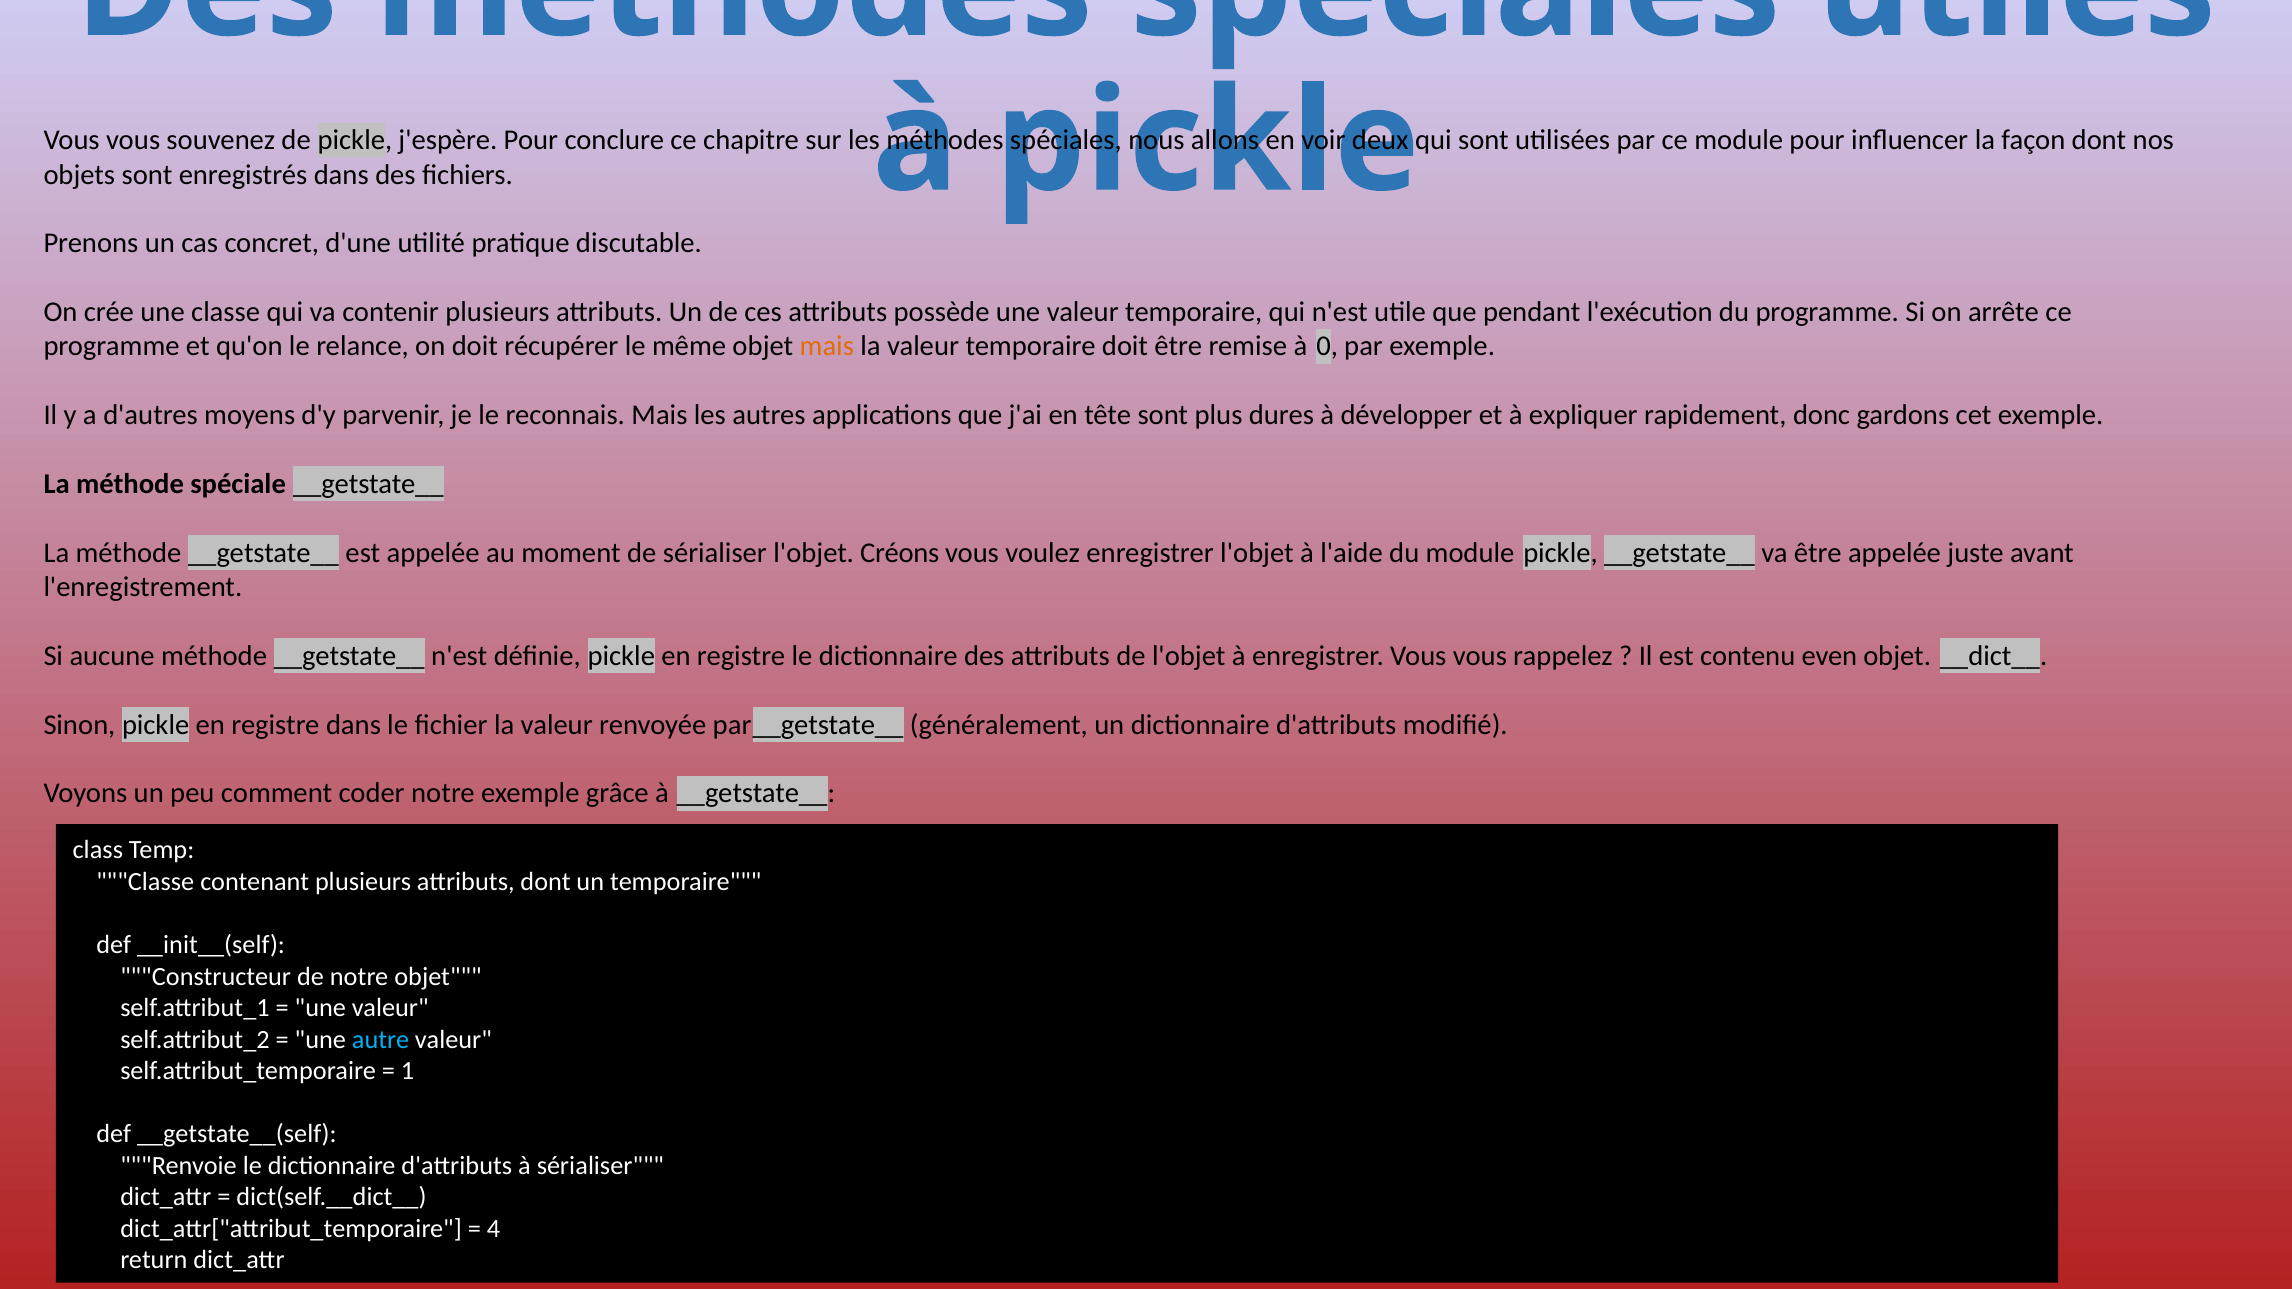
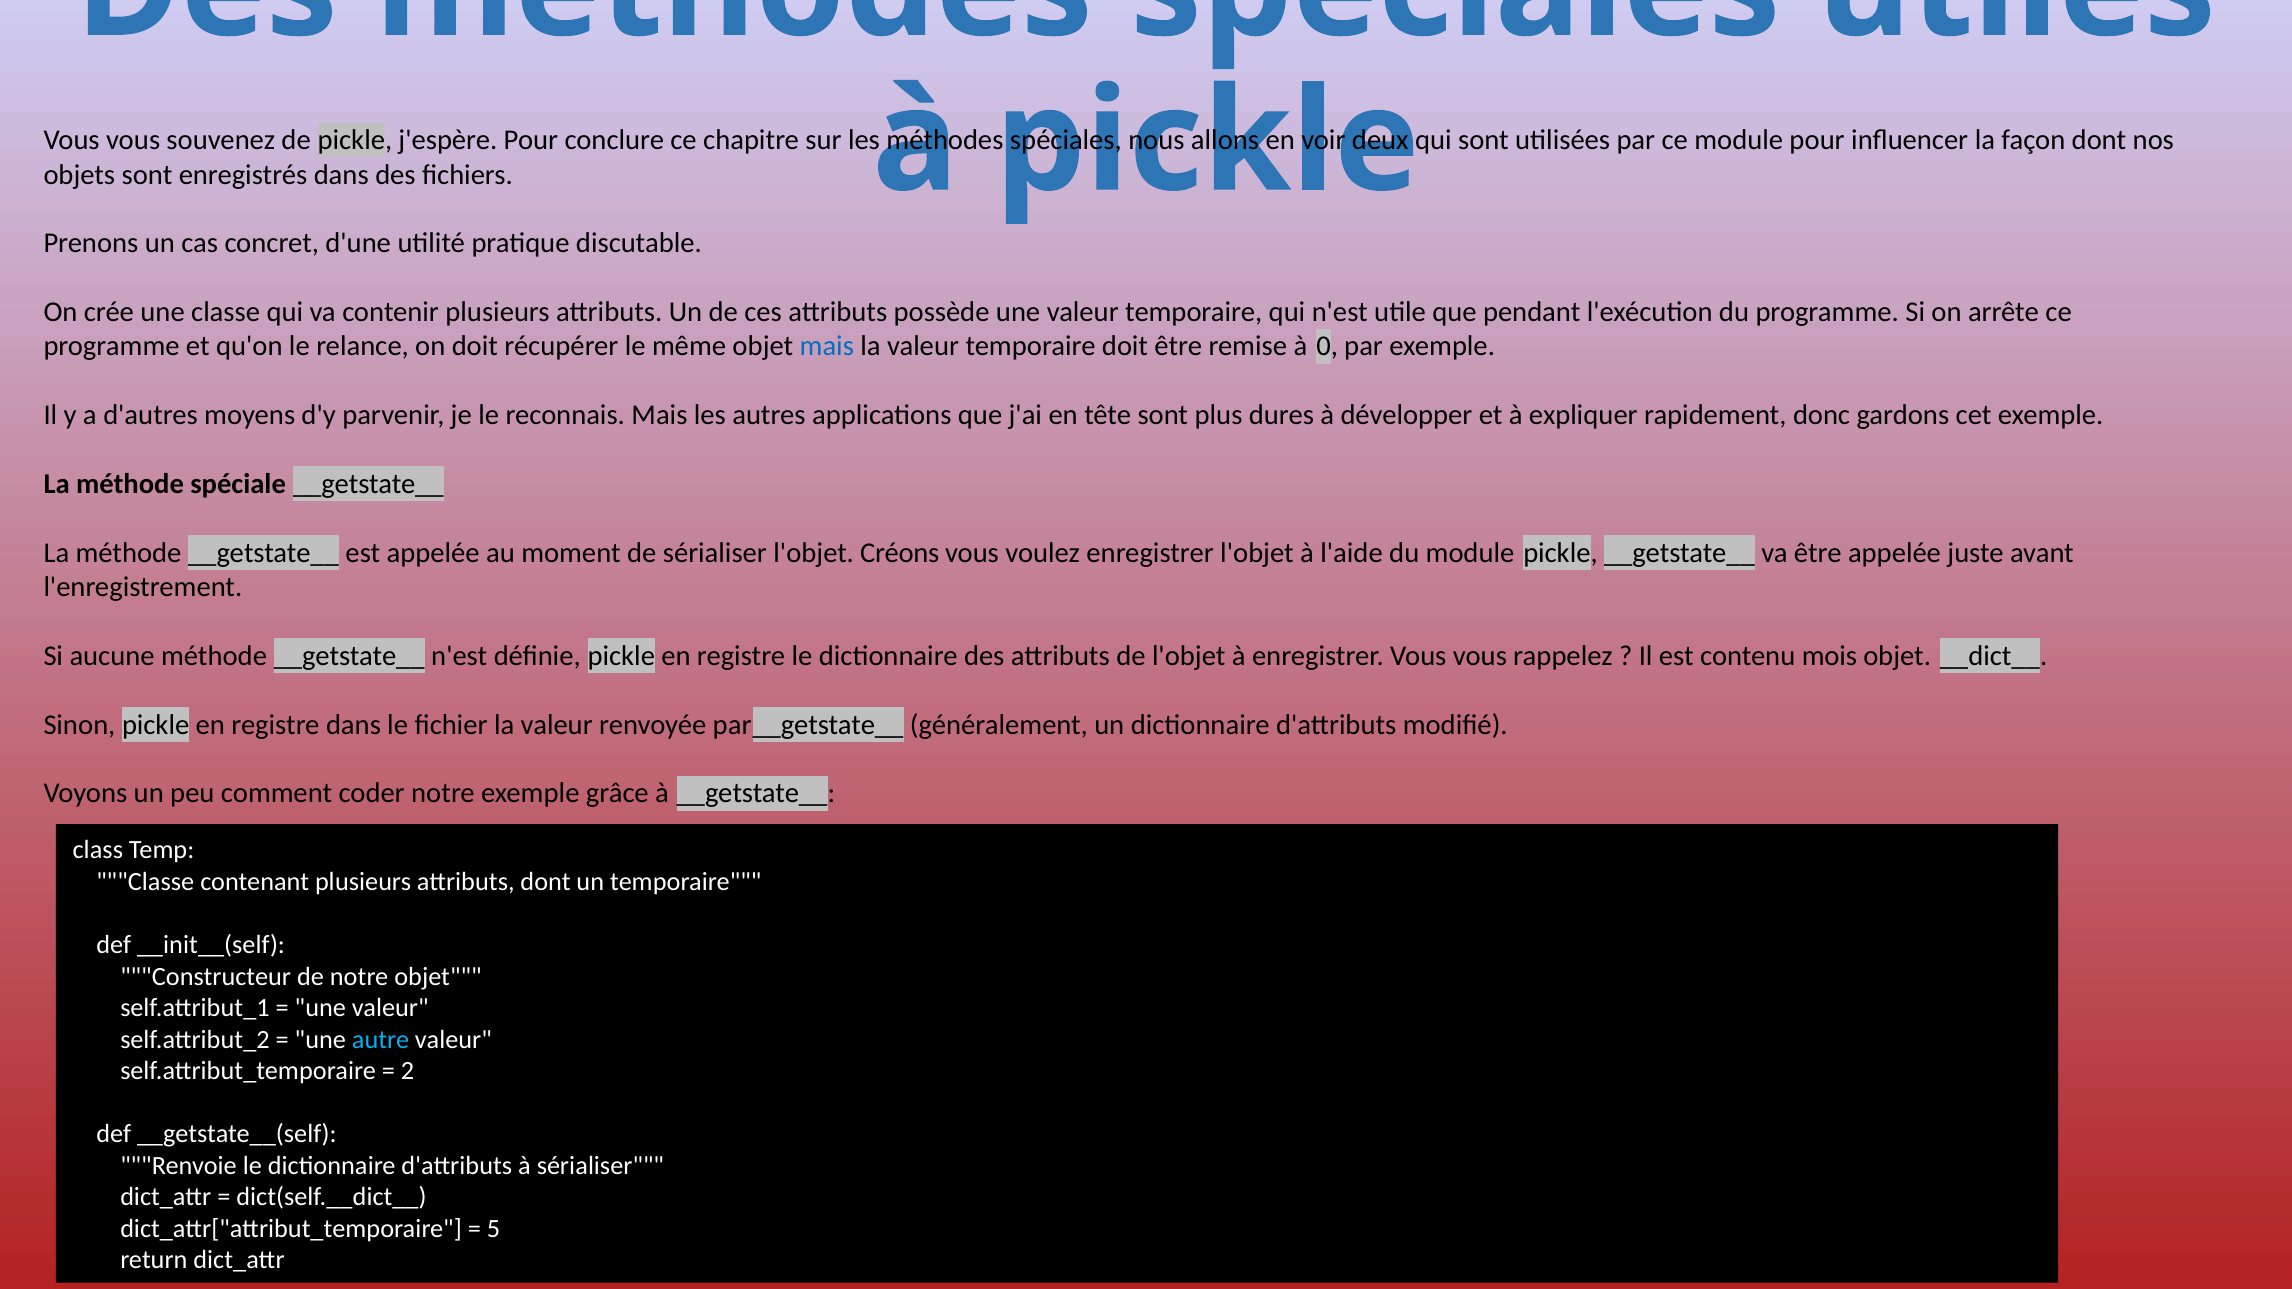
mais at (827, 347) colour: orange -> blue
even: even -> mois
1: 1 -> 2
4: 4 -> 5
